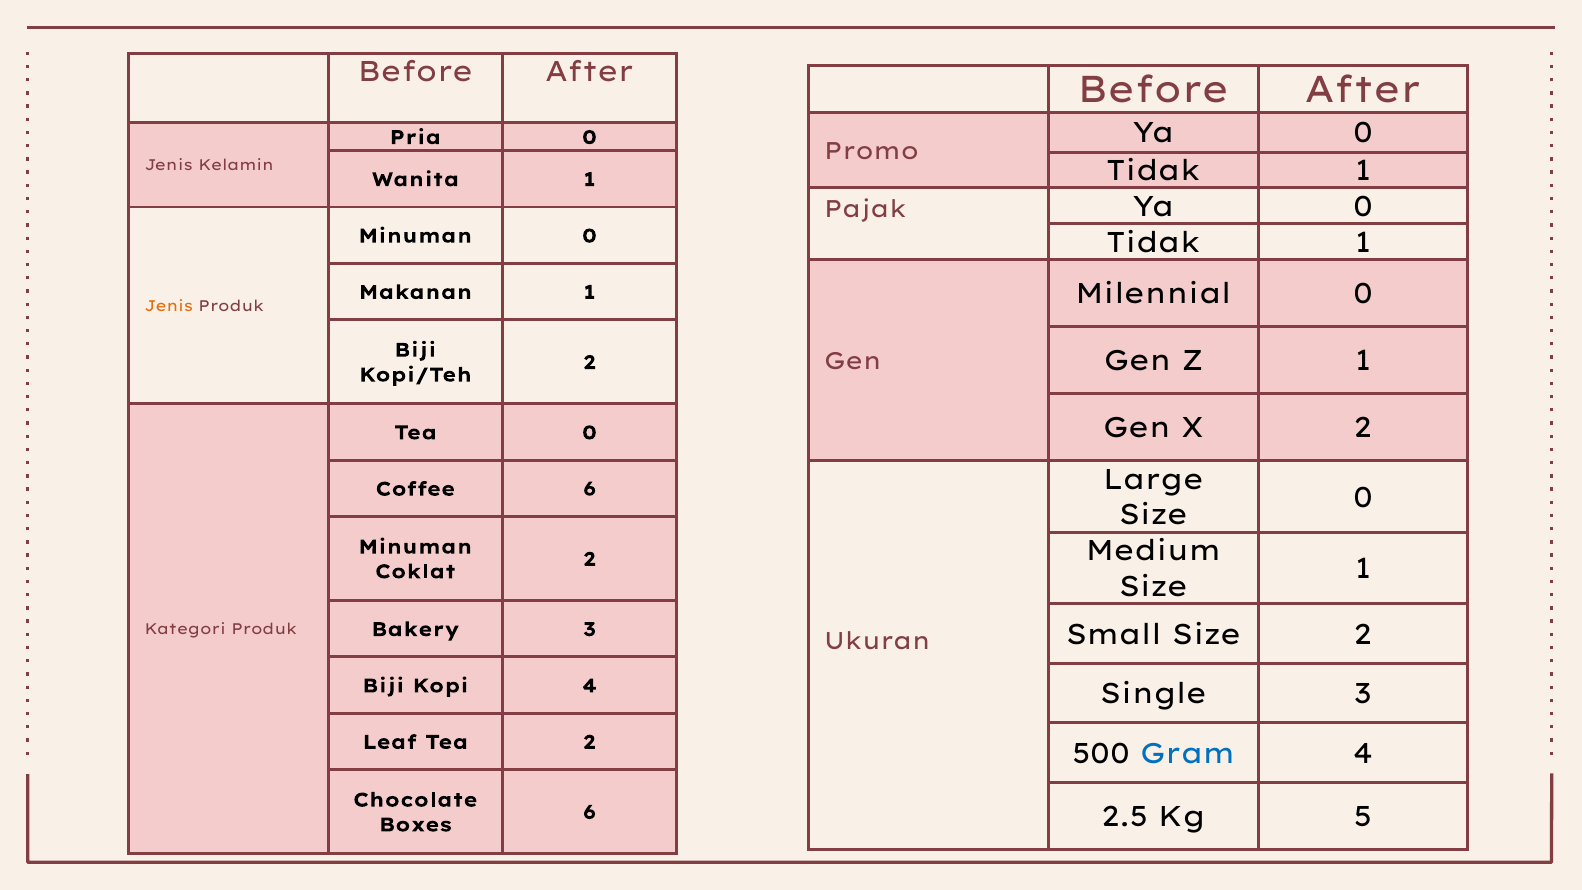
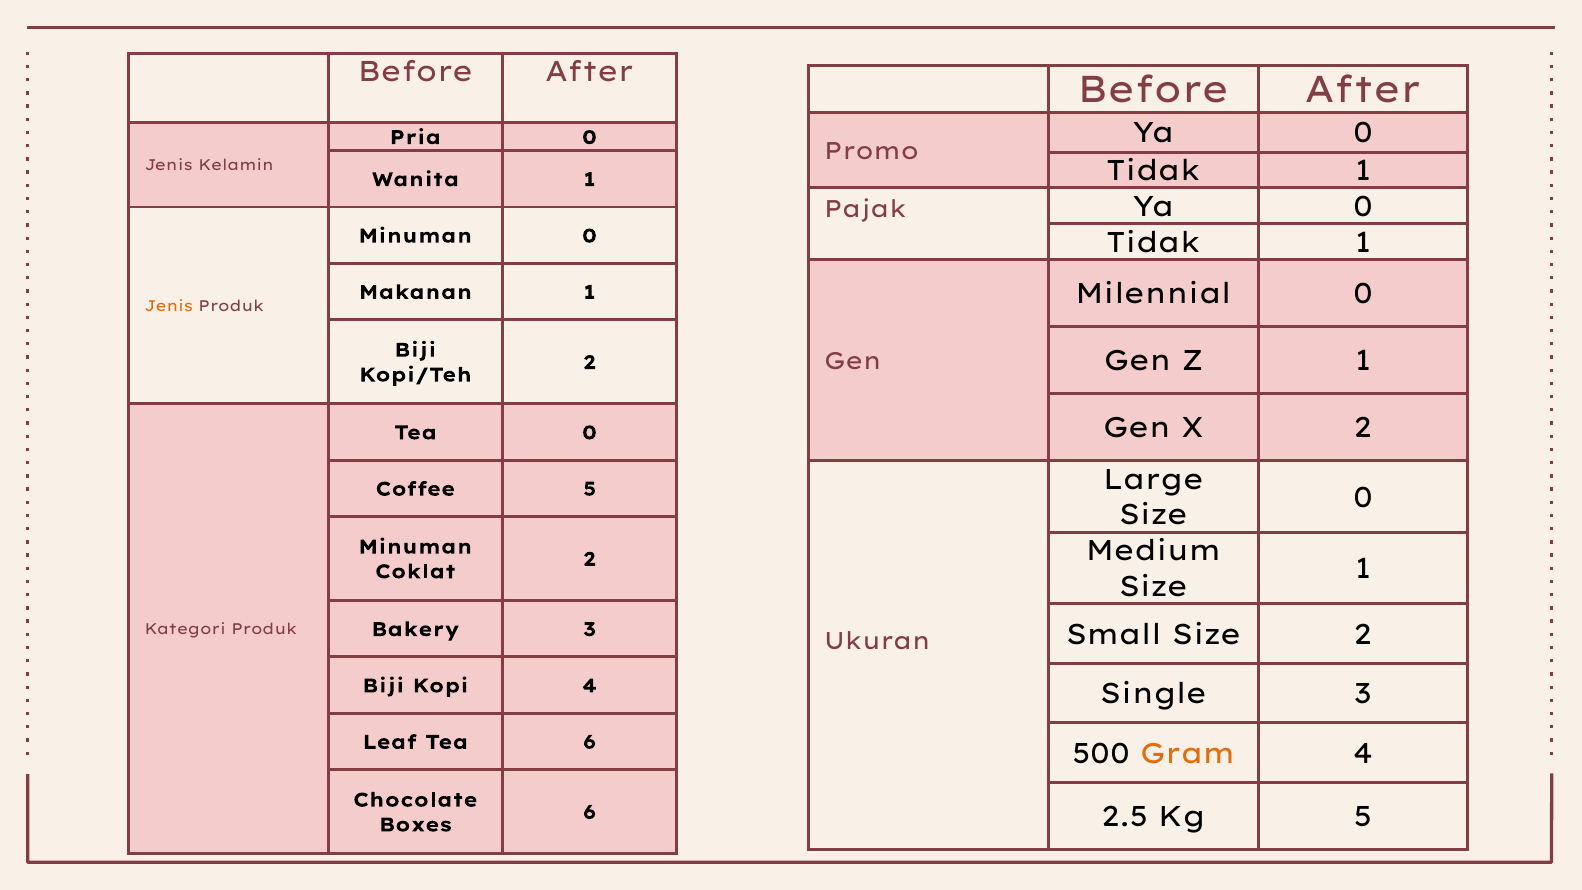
Coffee 6: 6 -> 5
Tea 2: 2 -> 6
Gram colour: blue -> orange
